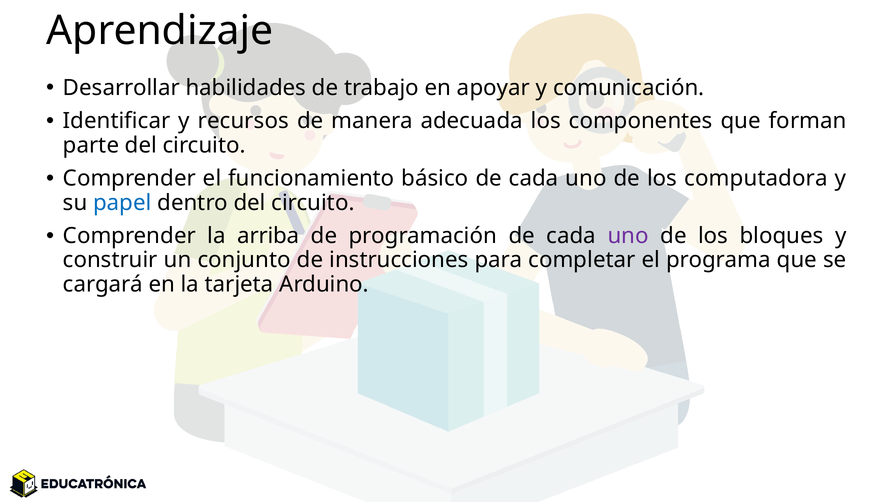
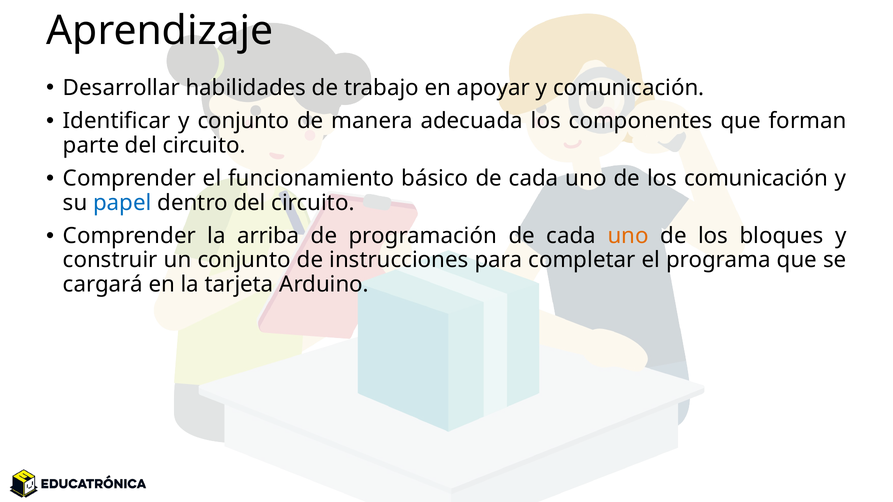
y recursos: recursos -> conjunto
los computadora: computadora -> comunicación
uno at (628, 236) colour: purple -> orange
